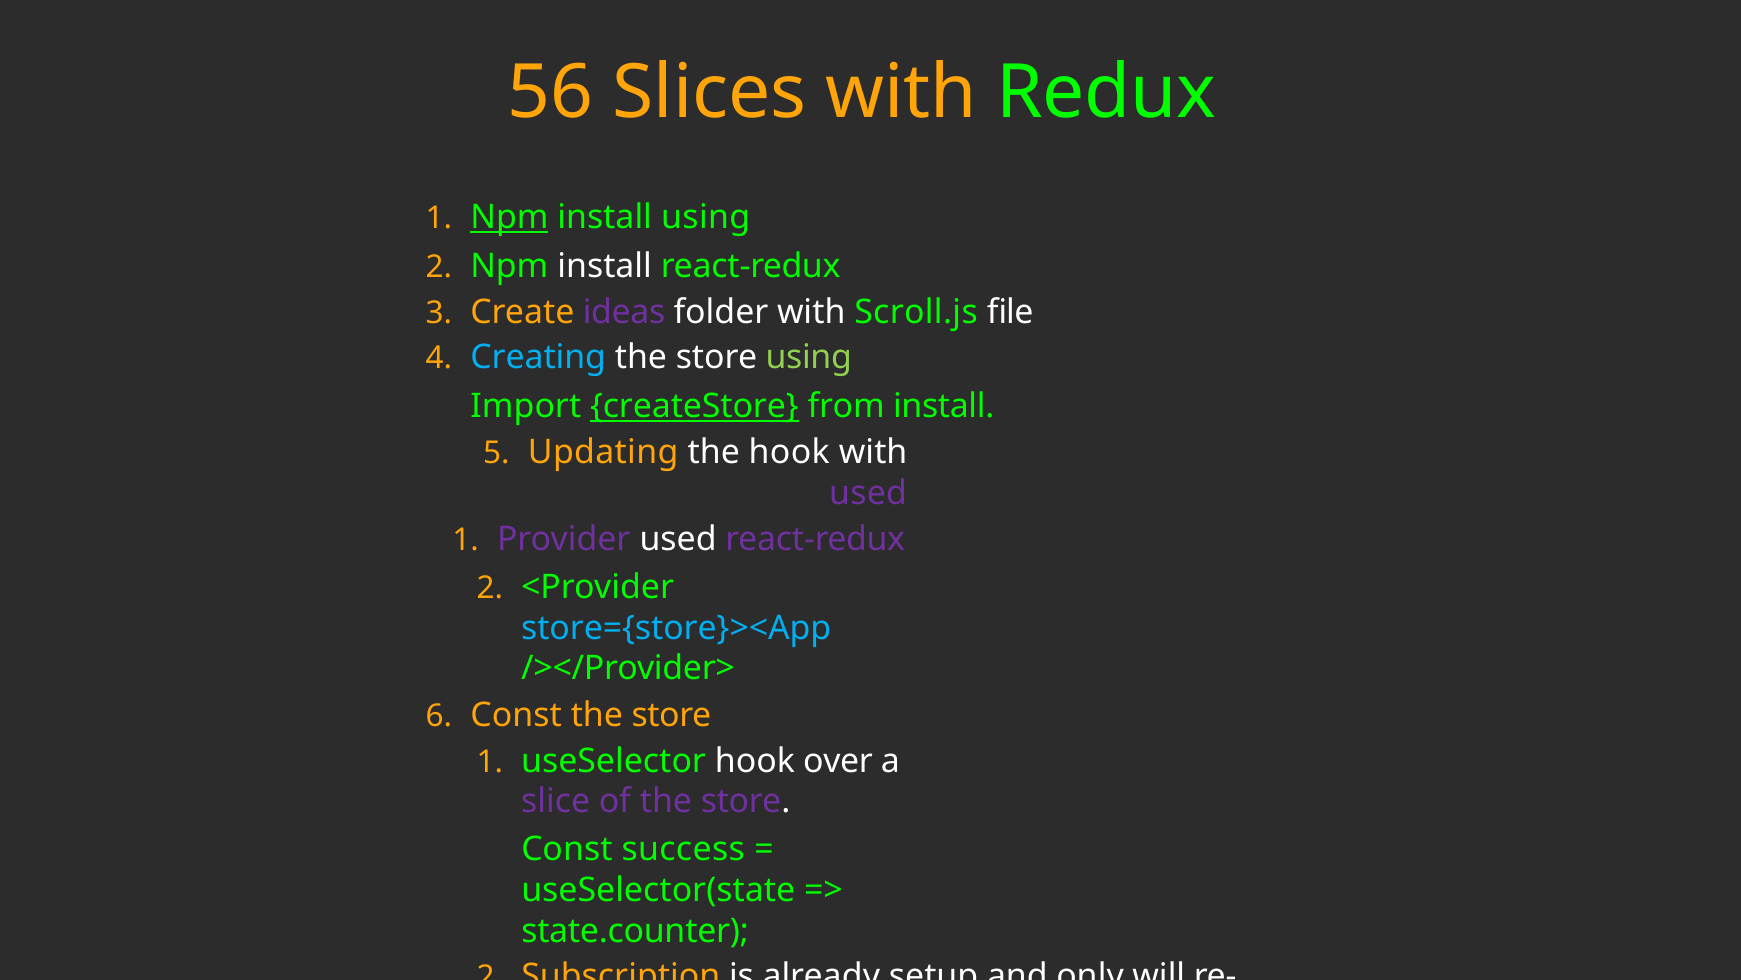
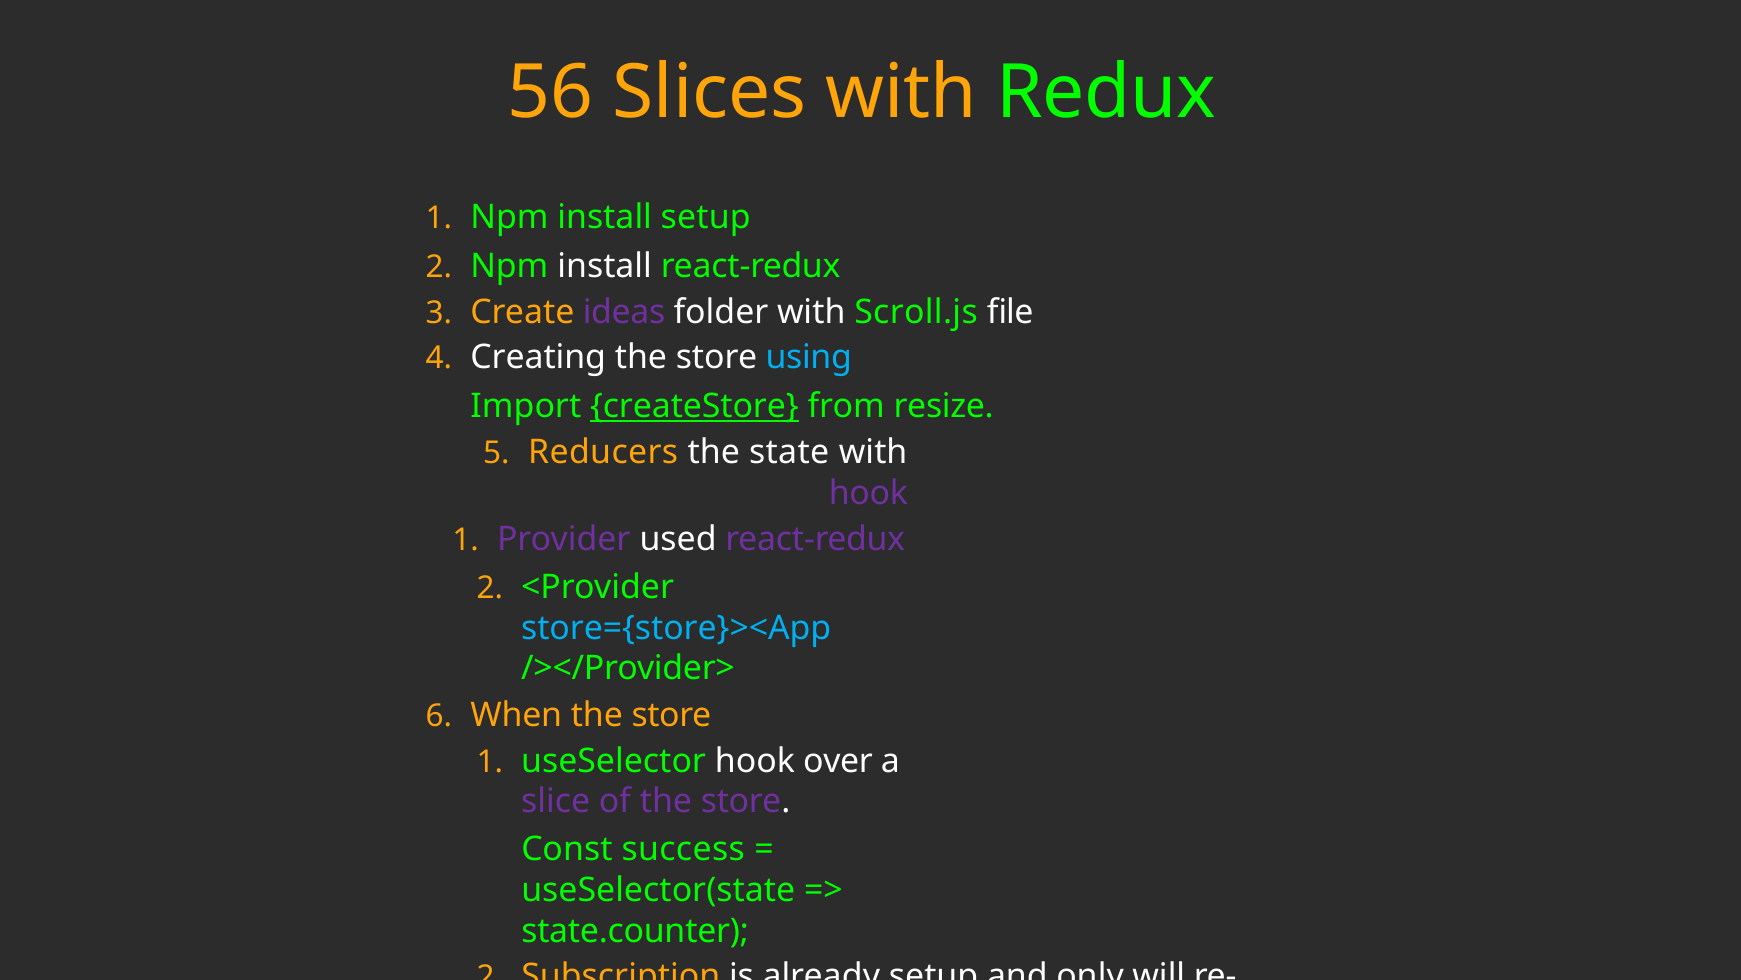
Npm at (509, 218) underline: present -> none
install using: using -> setup
Creating colour: light blue -> white
using at (809, 358) colour: light green -> light blue
from install: install -> resize
Updating: Updating -> Reducers
the hook: hook -> state
used at (868, 493): used -> hook
Const at (516, 715): Const -> When
